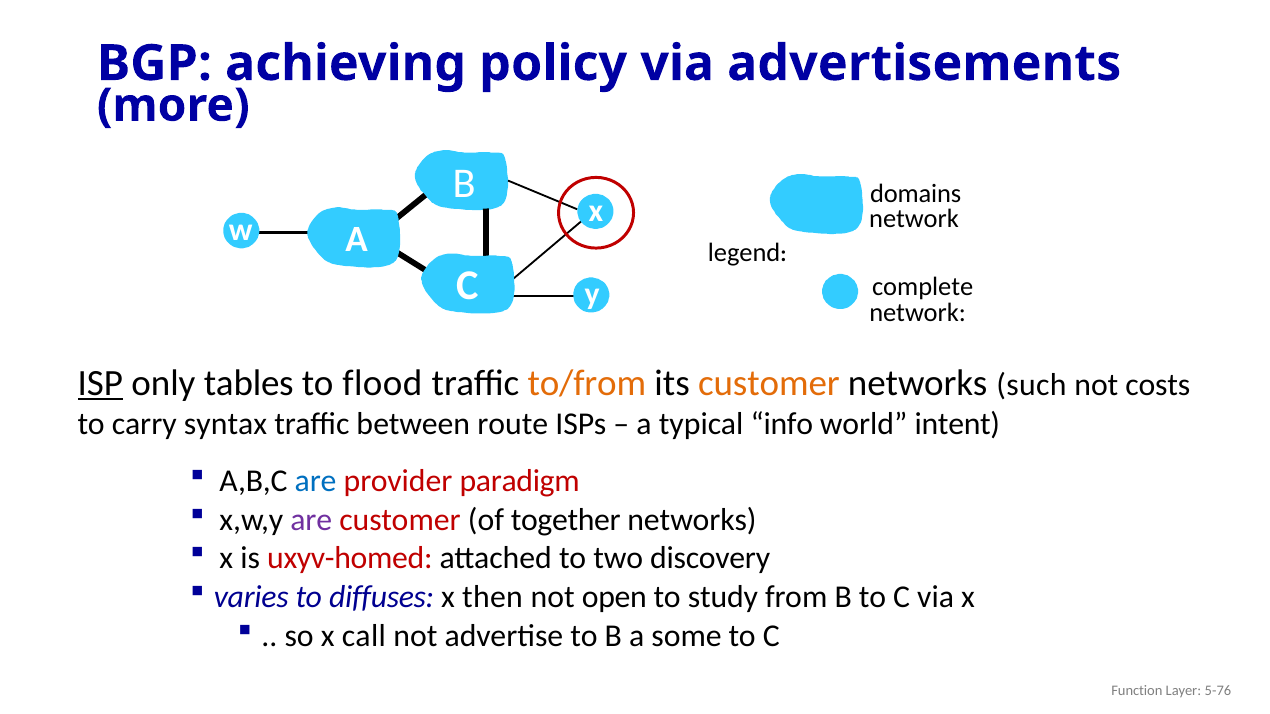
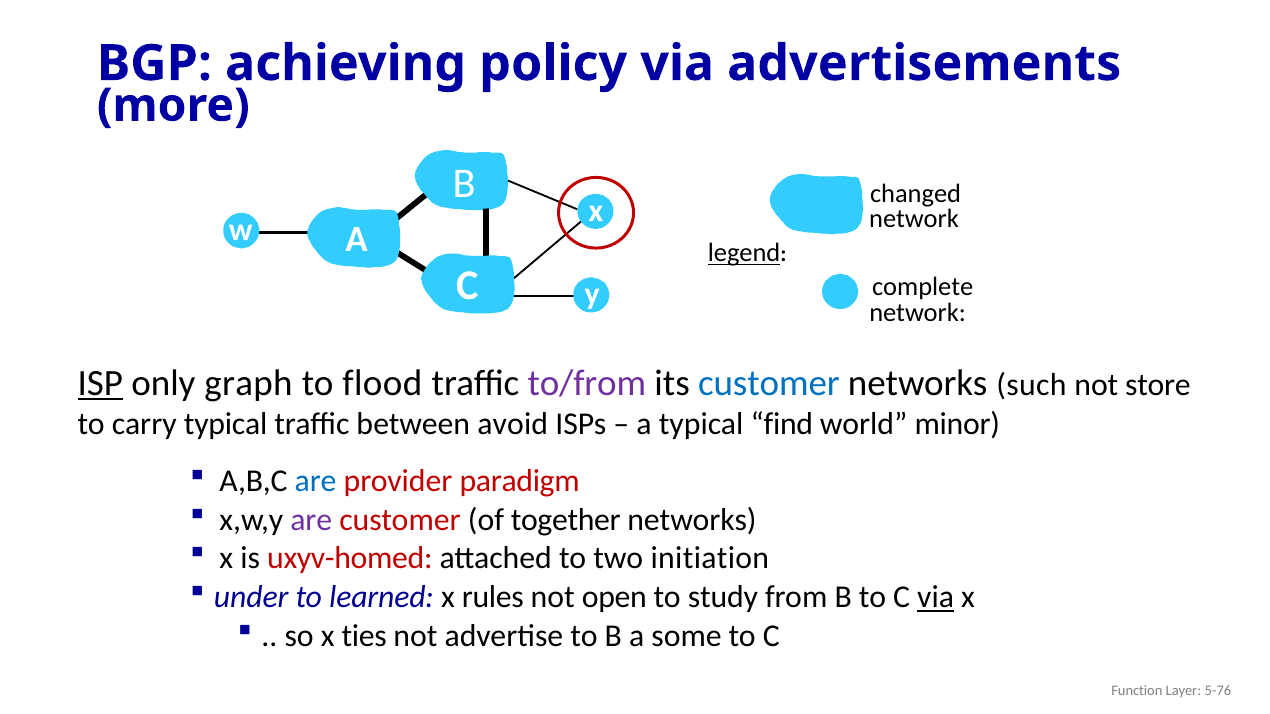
domains: domains -> changed
legend underline: none -> present
tables: tables -> graph
to/from colour: orange -> purple
customer at (769, 383) colour: orange -> blue
costs: costs -> store
carry syntax: syntax -> typical
route: route -> avoid
info: info -> find
intent: intent -> minor
discovery: discovery -> initiation
varies: varies -> under
diffuses: diffuses -> learned
then: then -> rules
via at (936, 597) underline: none -> present
call: call -> ties
